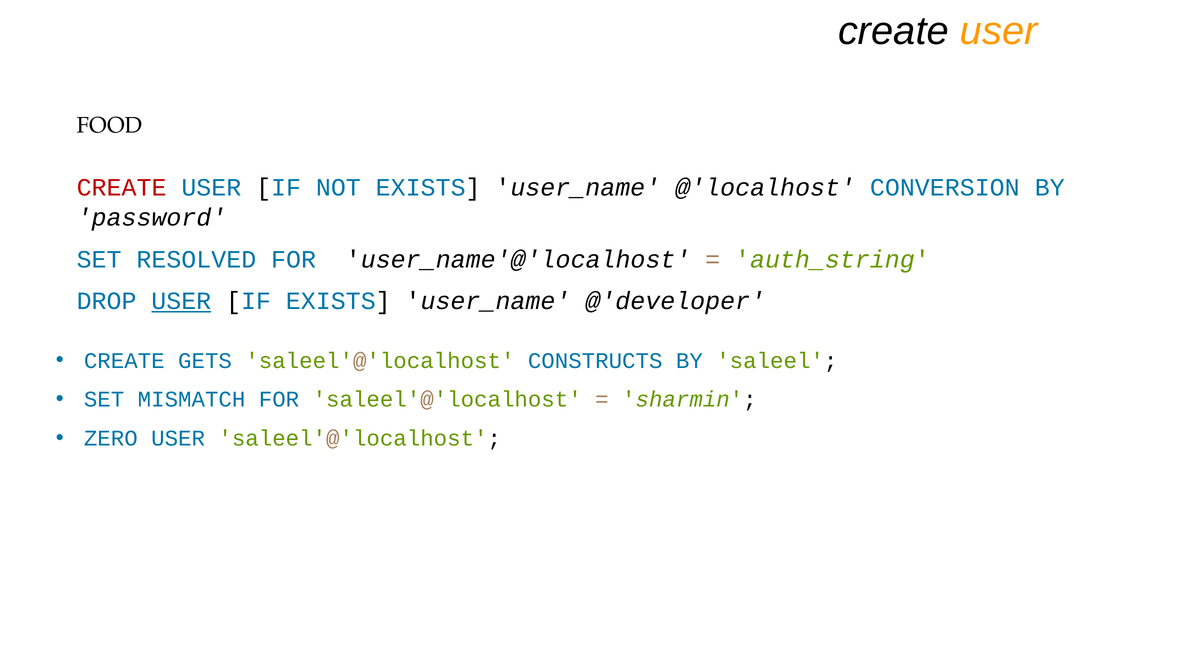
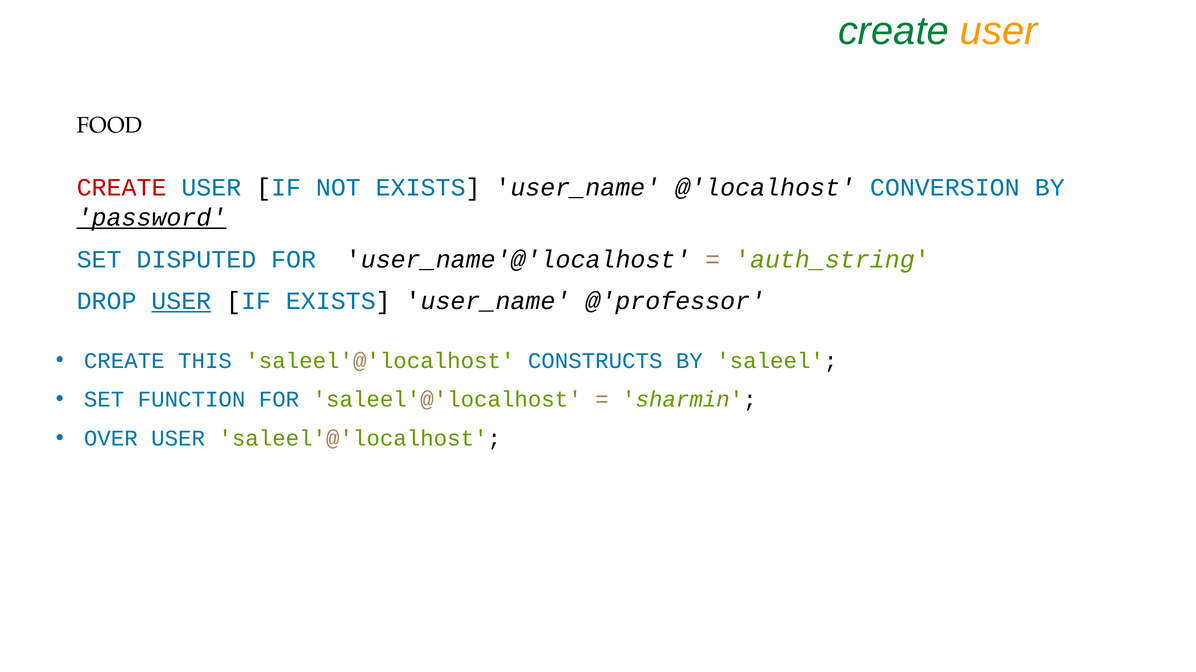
create at (893, 31) colour: black -> green
password underline: none -> present
RESOLVED: RESOLVED -> DISPUTED
@'developer: @'developer -> @'professor
GETS: GETS -> THIS
MISMATCH: MISMATCH -> FUNCTION
ZERO: ZERO -> OVER
